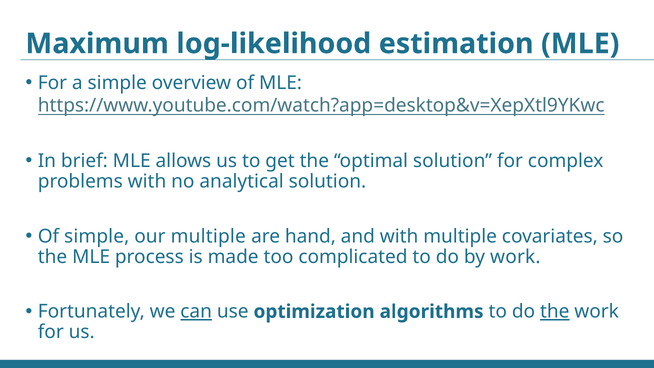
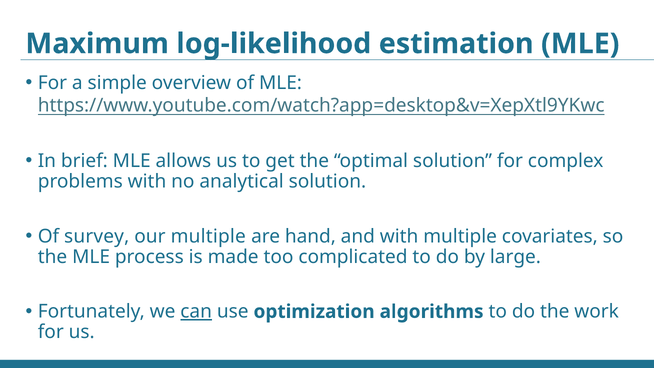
Of simple: simple -> survey
by work: work -> large
the at (555, 311) underline: present -> none
